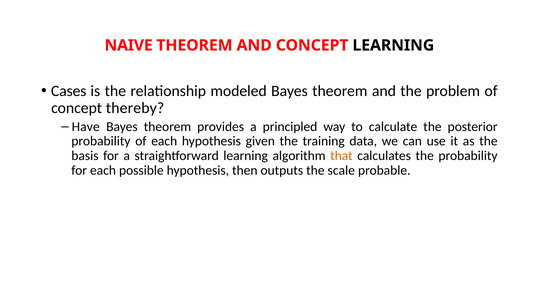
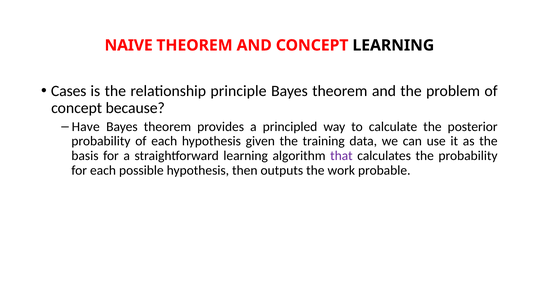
modeled: modeled -> principle
thereby: thereby -> because
that colour: orange -> purple
scale: scale -> work
